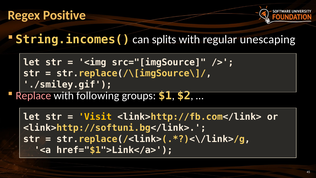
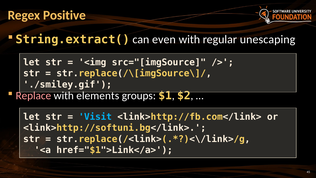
String.incomes(: String.incomes( -> String.extract(
splits: splits -> even
following: following -> elements
Visit colour: yellow -> light blue
